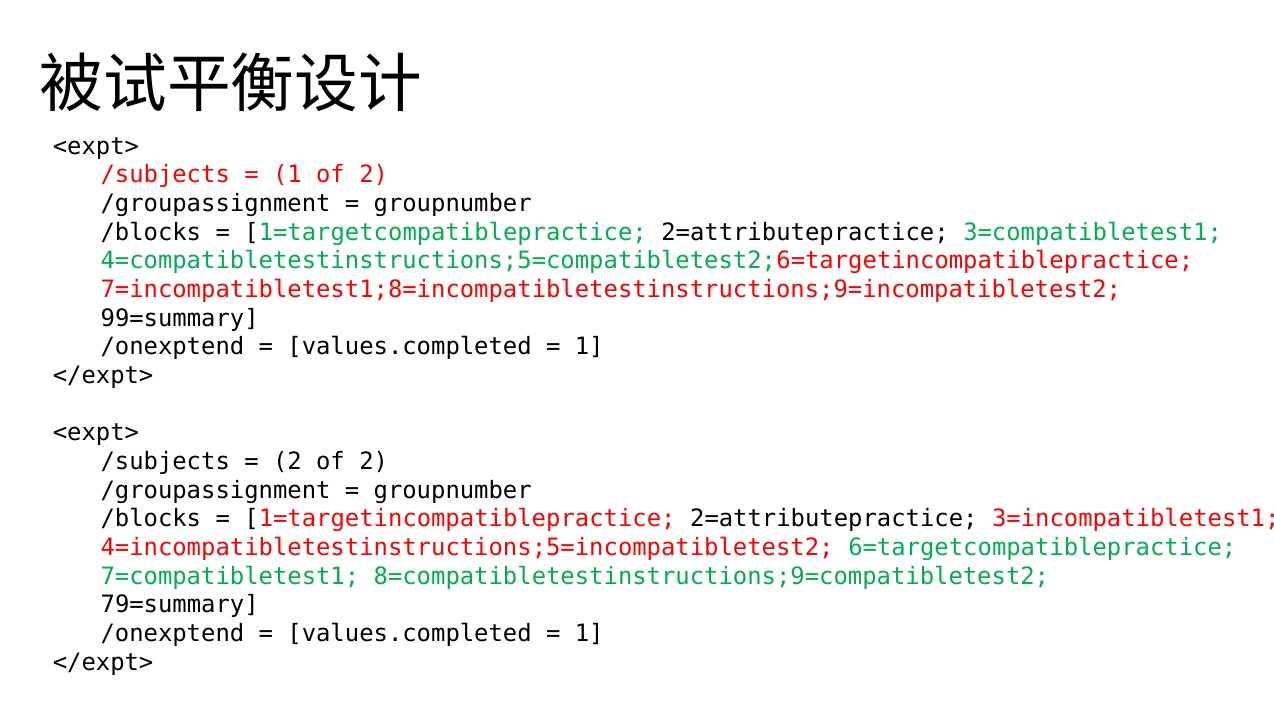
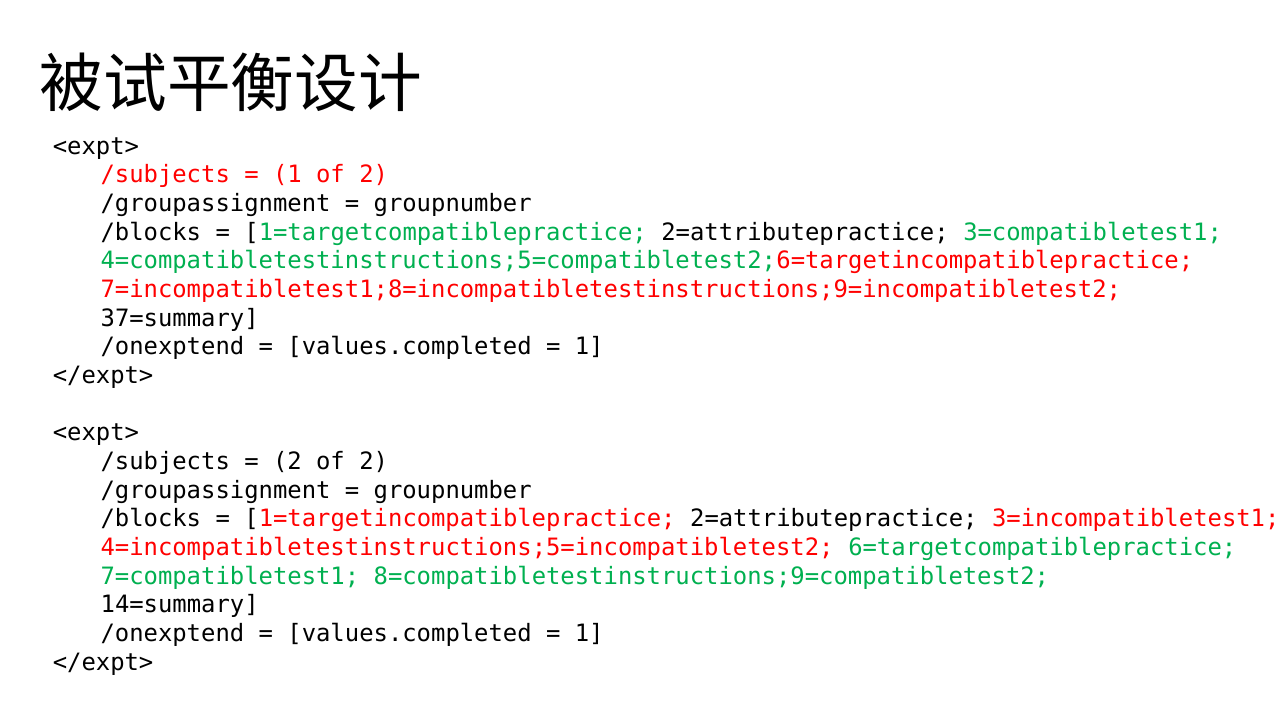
99=summary: 99=summary -> 37=summary
79=summary: 79=summary -> 14=summary
